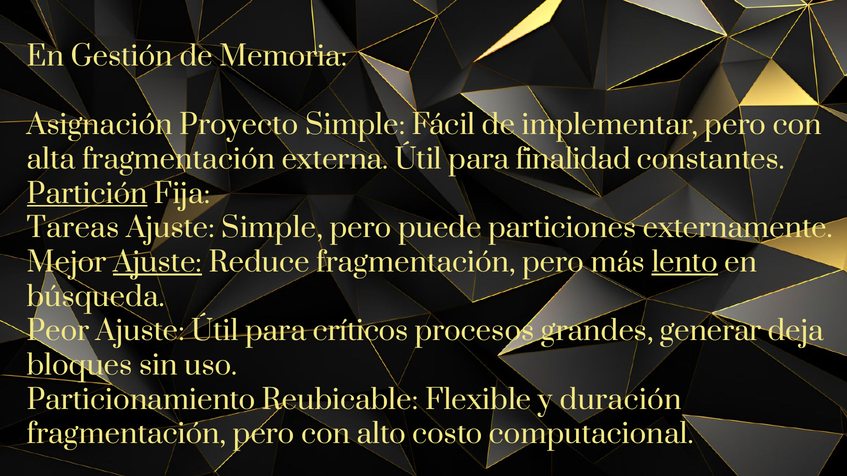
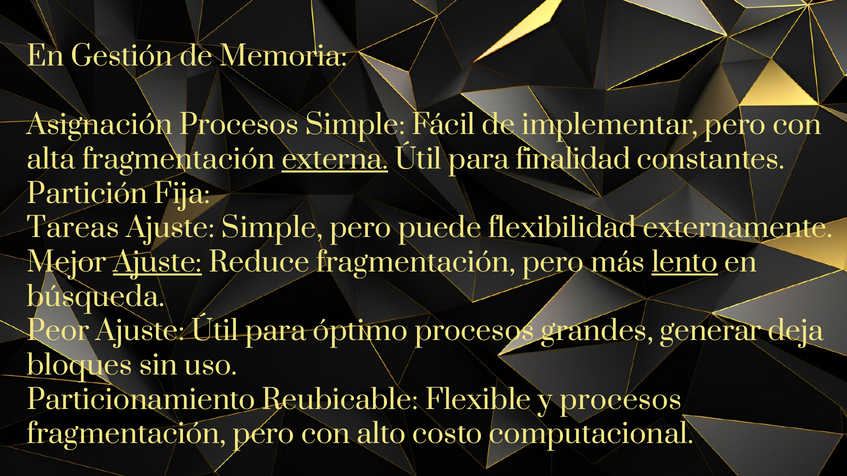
Asignación Proyecto: Proyecto -> Procesos
externa underline: none -> present
Partición underline: present -> none
particiones: particiones -> flexibilidad
críticos: críticos -> óptimo
y duración: duración -> procesos
